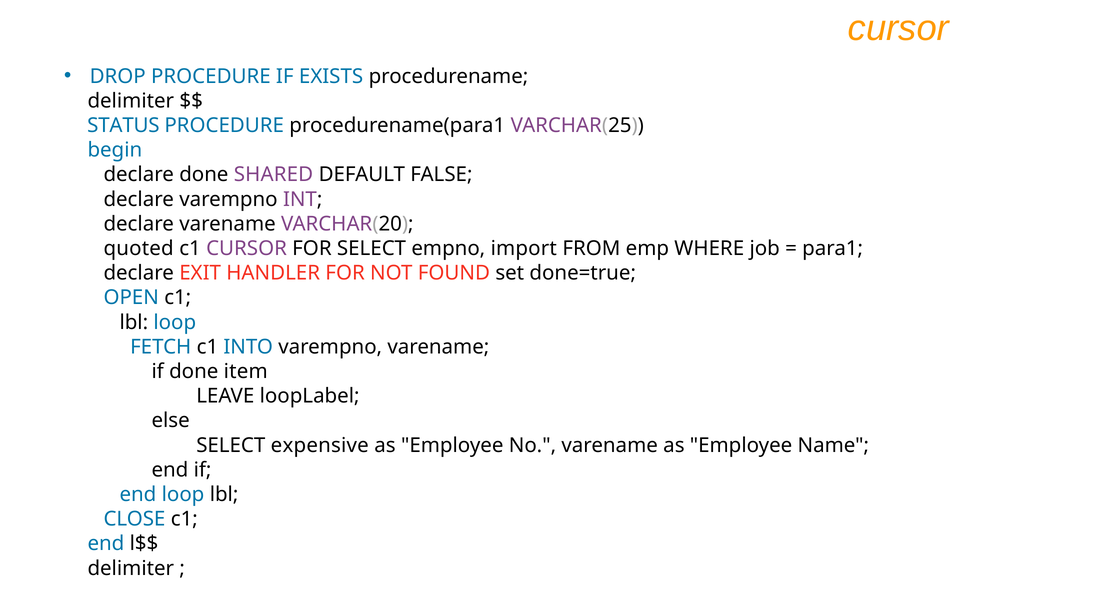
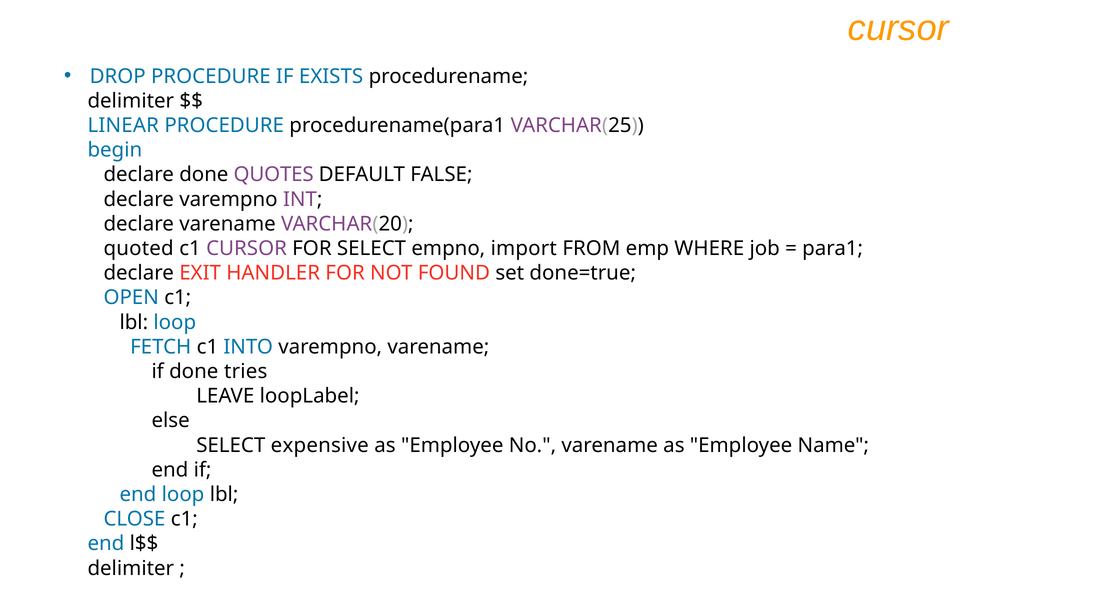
STATUS: STATUS -> LINEAR
SHARED: SHARED -> QUOTES
item: item -> tries
